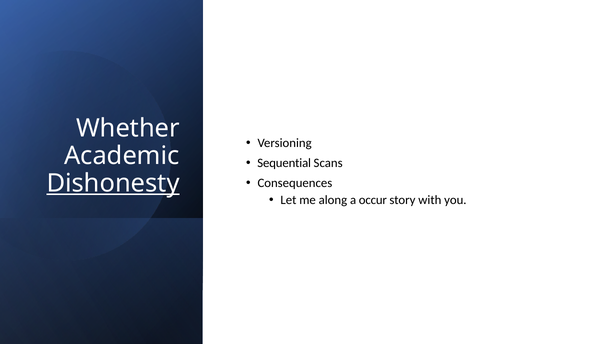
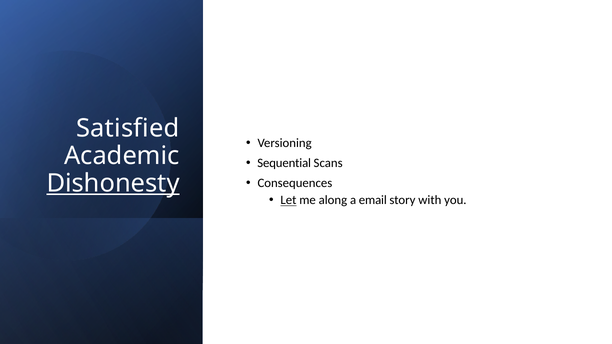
Whether: Whether -> Satisfied
Let underline: none -> present
occur: occur -> email
